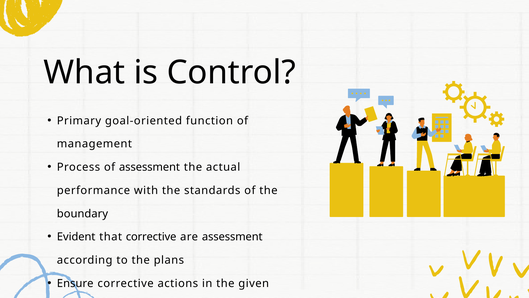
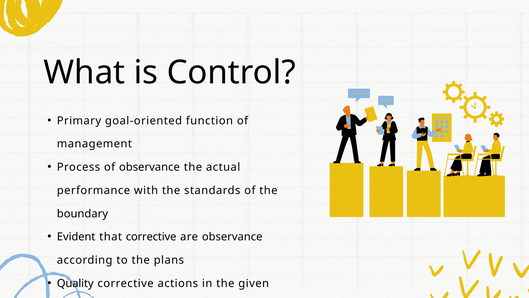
of assessment: assessment -> observance
are assessment: assessment -> observance
Ensure: Ensure -> Quality
